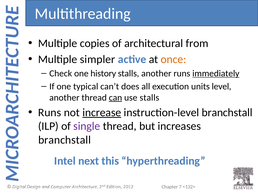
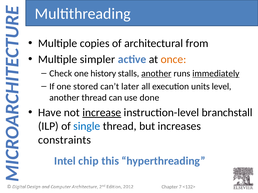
another at (156, 74) underline: none -> present
typical: typical -> stored
does: does -> later
can underline: present -> none
use stalls: stalls -> done
Runs at (50, 113): Runs -> Have
single colour: purple -> blue
branchstall at (65, 140): branchstall -> constraints
next: next -> chip
